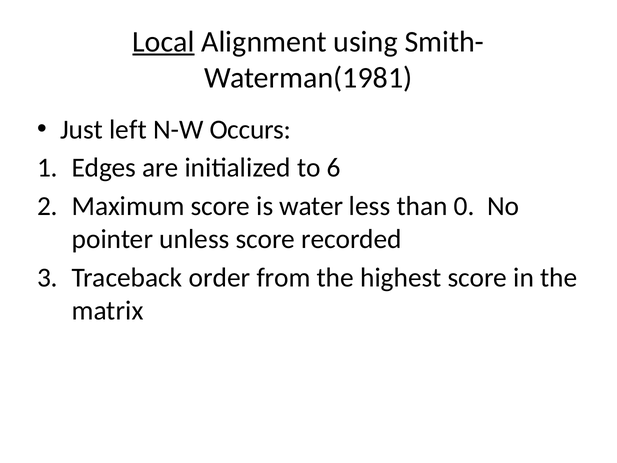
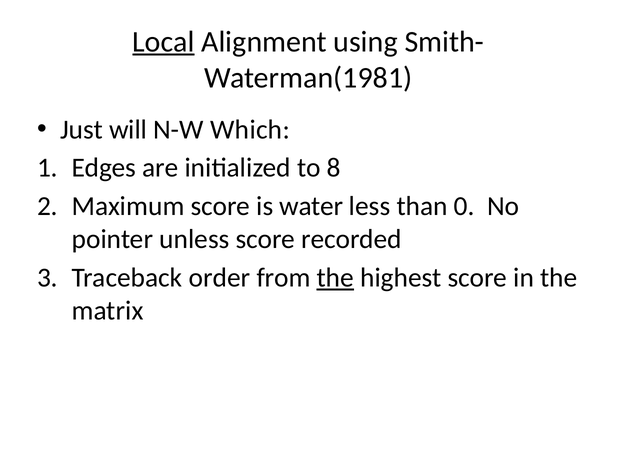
left: left -> will
Occurs: Occurs -> Which
6: 6 -> 8
the at (335, 278) underline: none -> present
